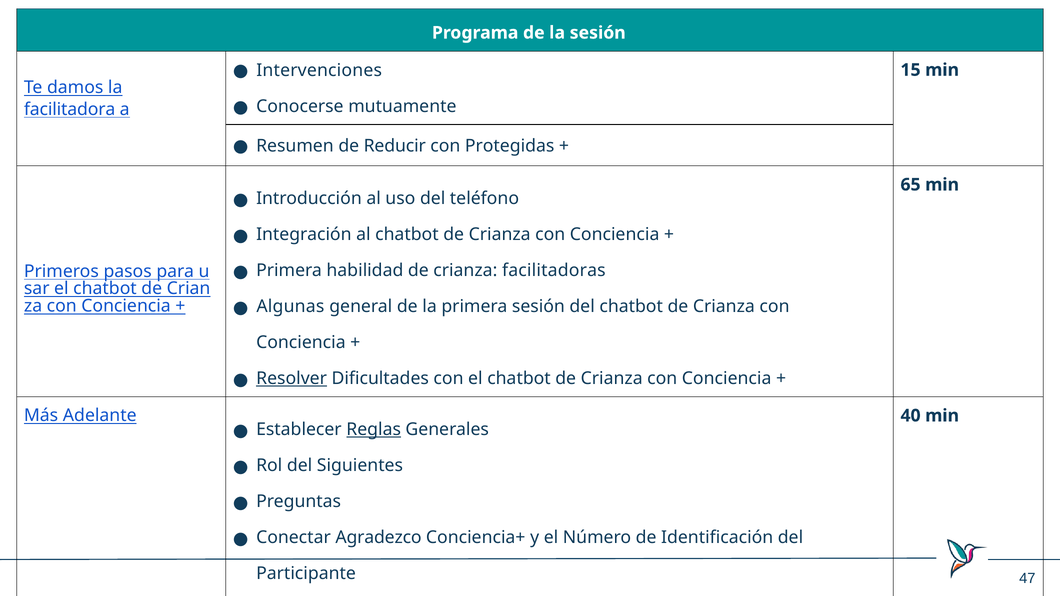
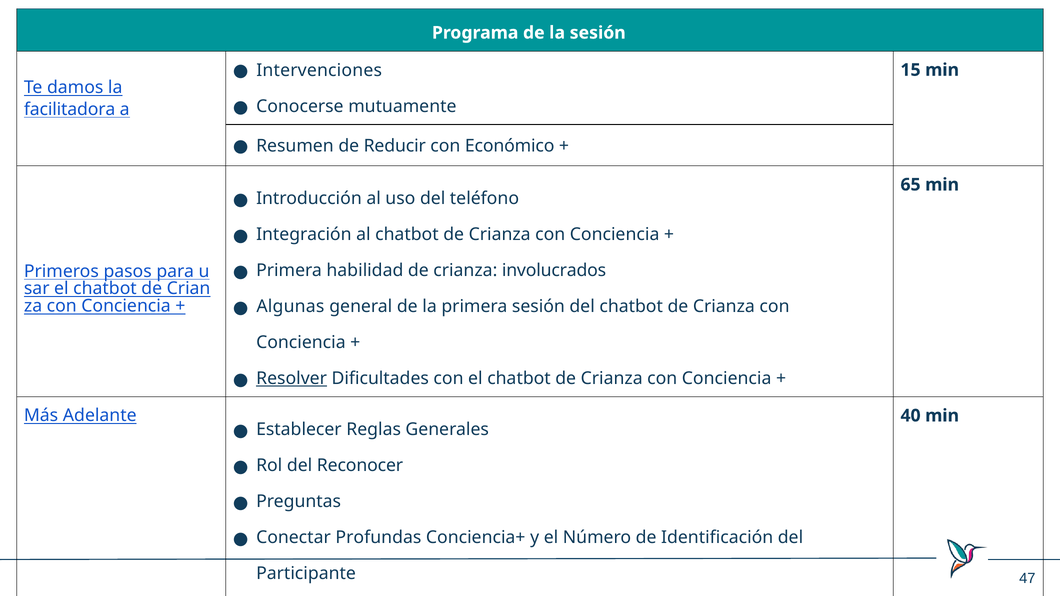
Protegidas: Protegidas -> Económico
facilitadoras: facilitadoras -> involucrados
Reglas underline: present -> none
Siguientes: Siguientes -> Reconocer
Agradezco: Agradezco -> Profundas
